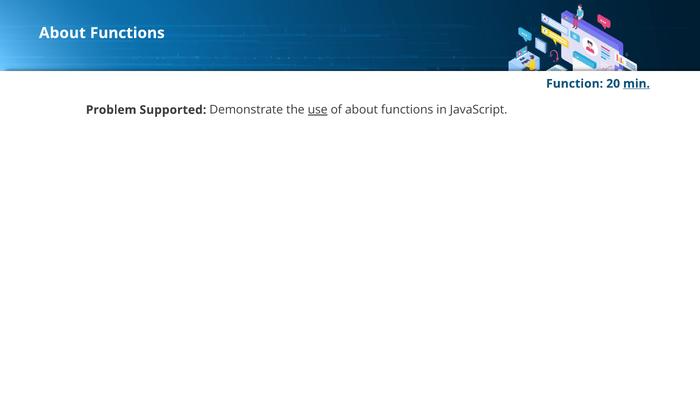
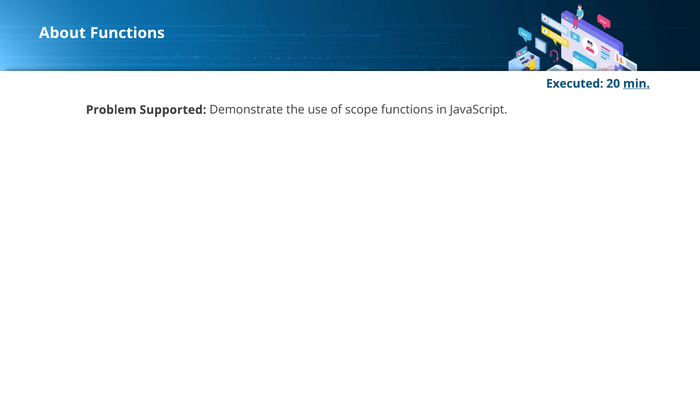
Function: Function -> Executed
use underline: present -> none
of about: about -> scope
